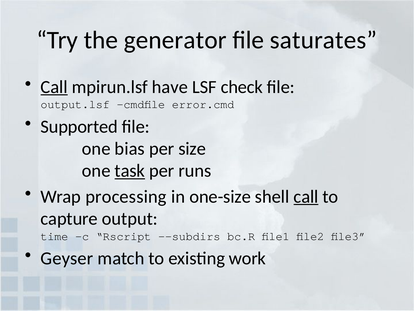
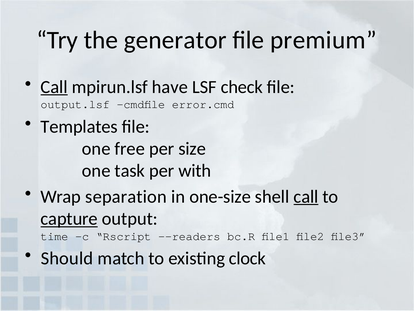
saturates: saturates -> premium
Supported: Supported -> Templates
bias: bias -> free
task underline: present -> none
runs: runs -> with
processing: processing -> separation
capture underline: none -> present
--subdirs: --subdirs -> --readers
Geyser: Geyser -> Should
work: work -> clock
